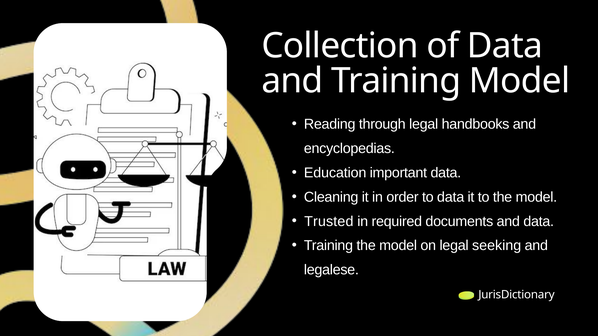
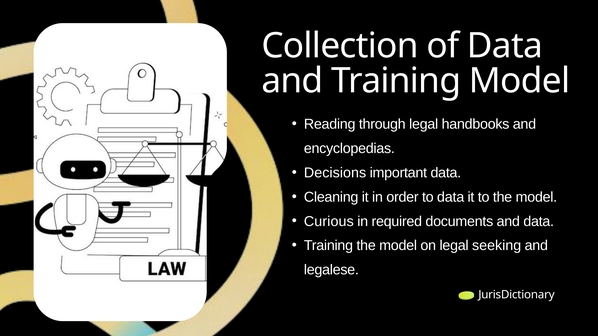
Education: Education -> Decisions
Trusted: Trusted -> Curious
